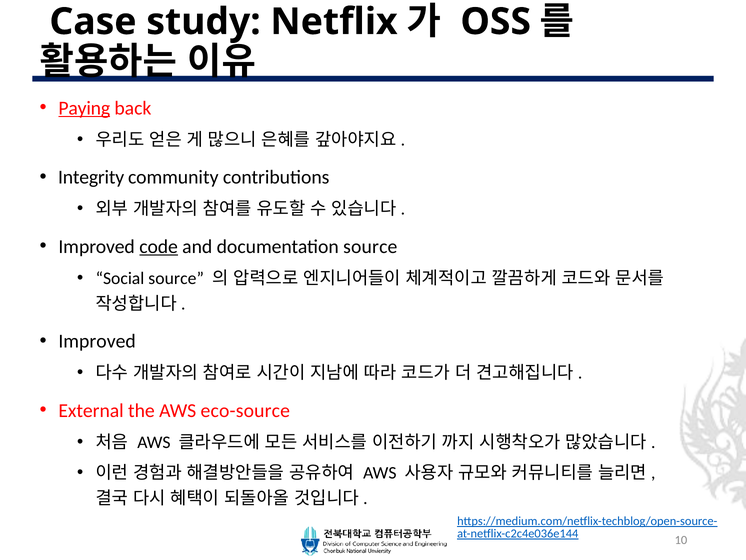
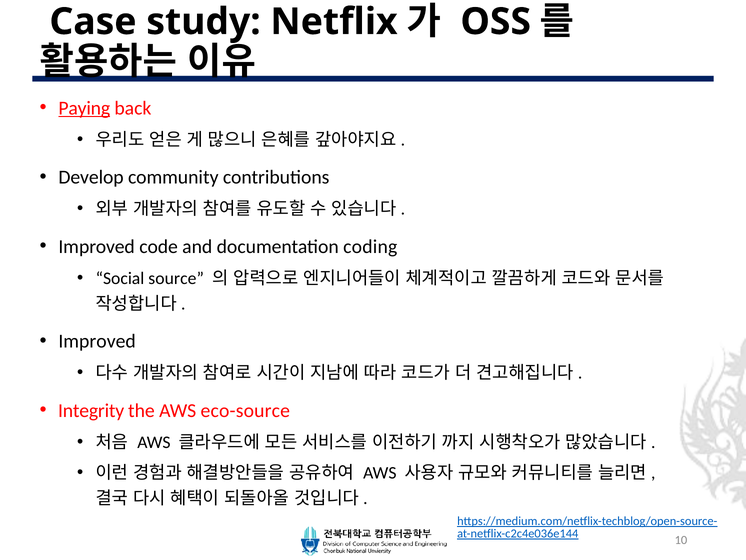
Integrity: Integrity -> Develop
code underline: present -> none
documentation source: source -> coding
External: External -> Integrity
